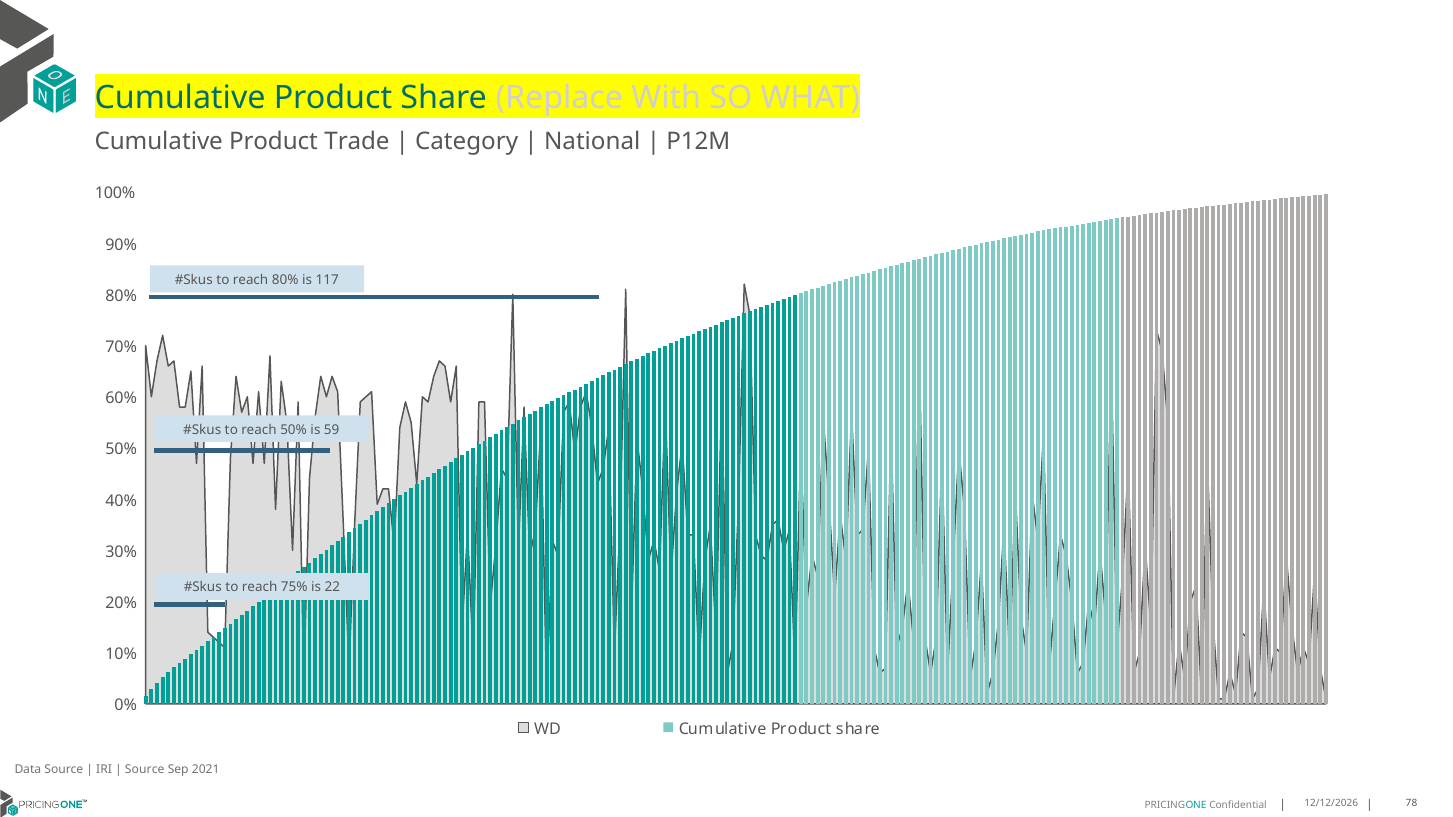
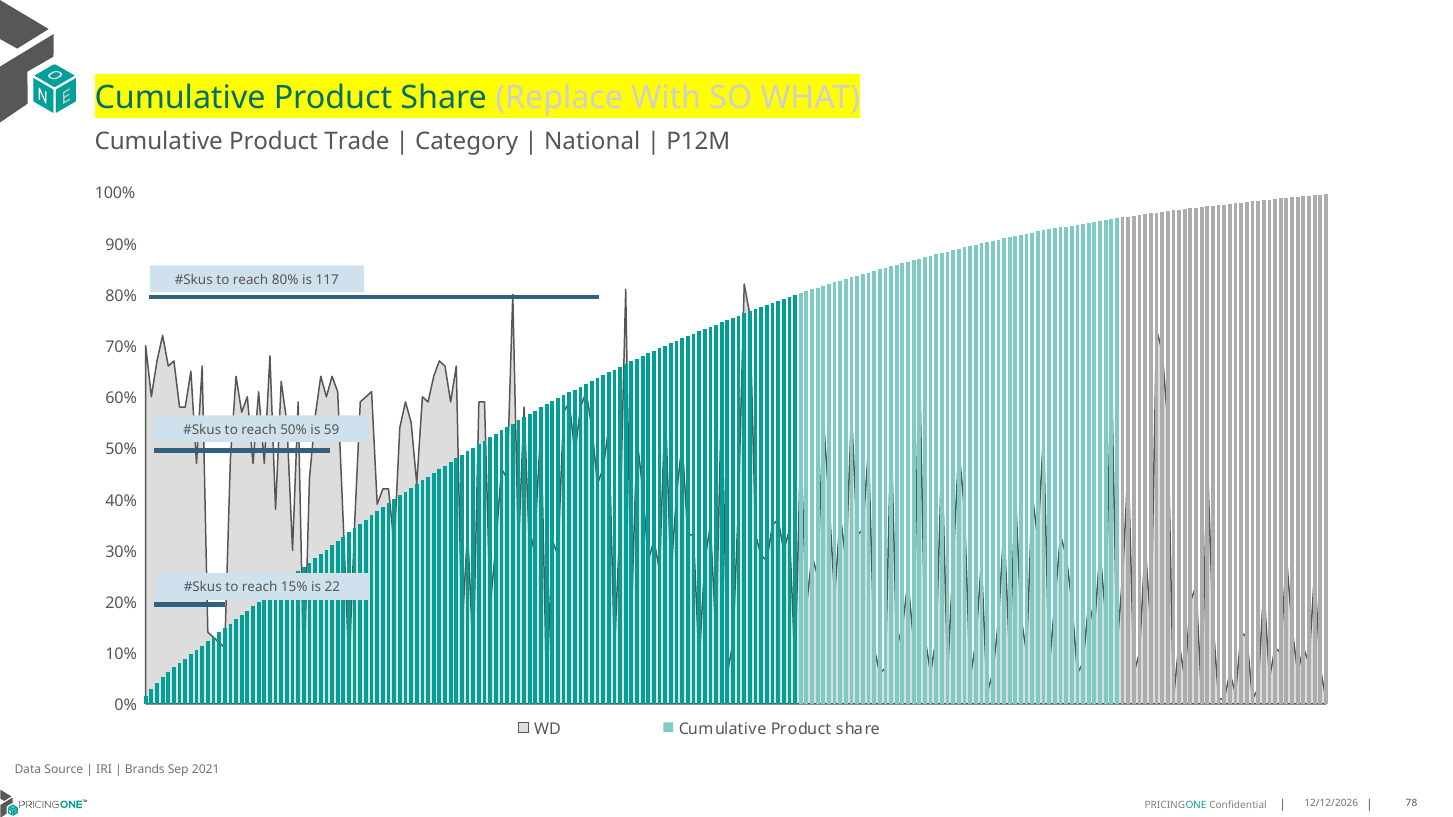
75%: 75% -> 15%
Source at (145, 770): Source -> Brands
